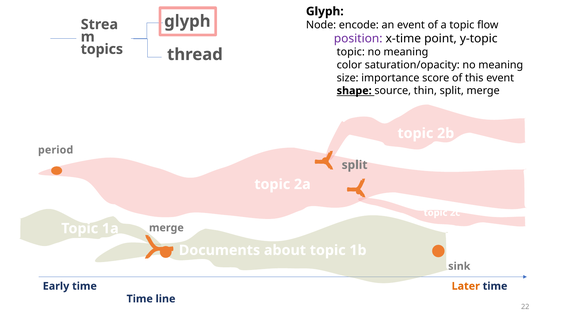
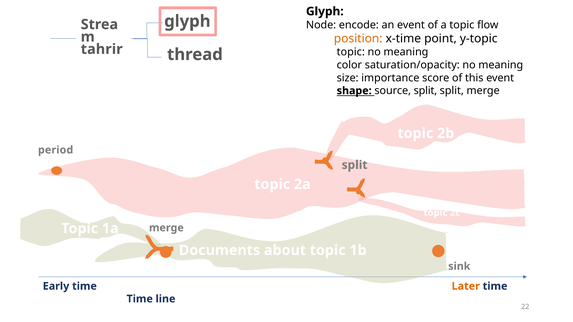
position colour: purple -> orange
topics: topics -> tahrir
source thin: thin -> split
